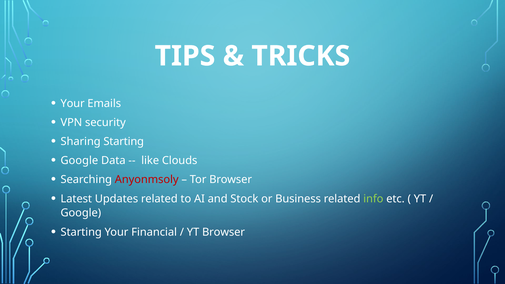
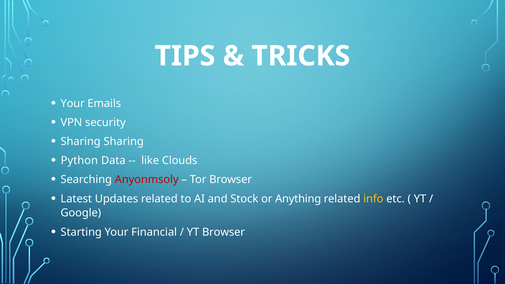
Sharing Starting: Starting -> Sharing
Google at (79, 161): Google -> Python
Business: Business -> Anything
info colour: light green -> yellow
